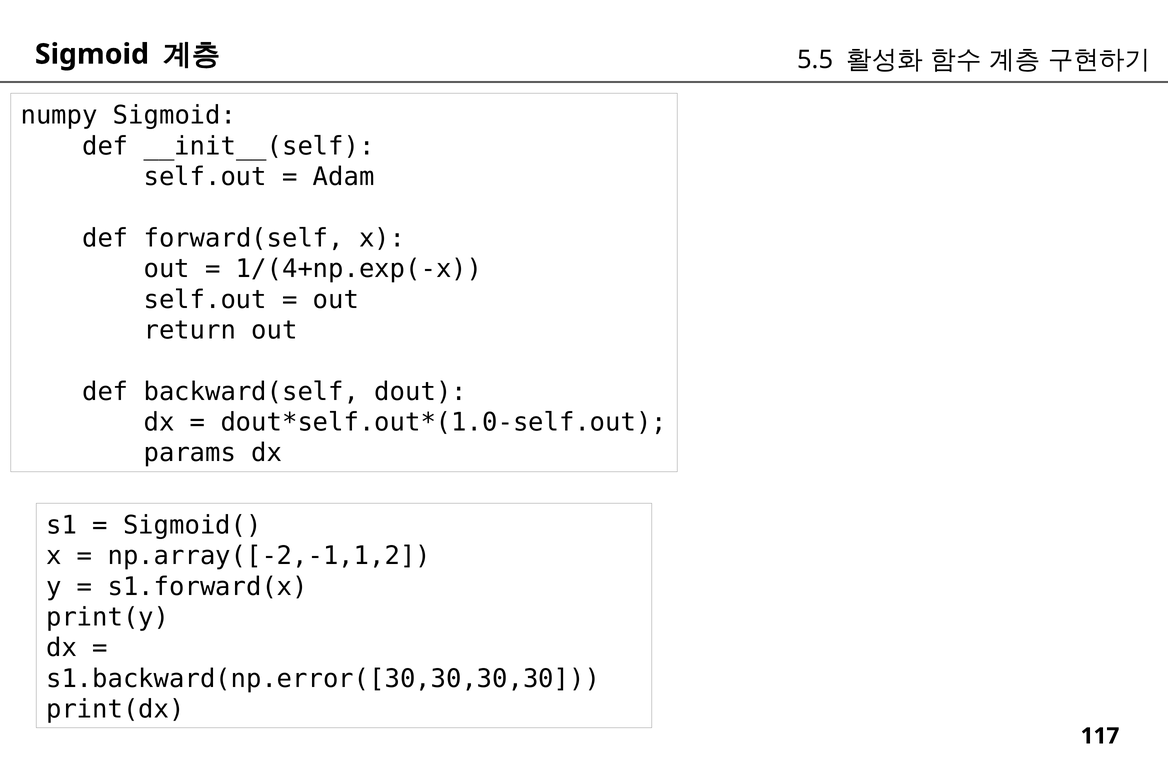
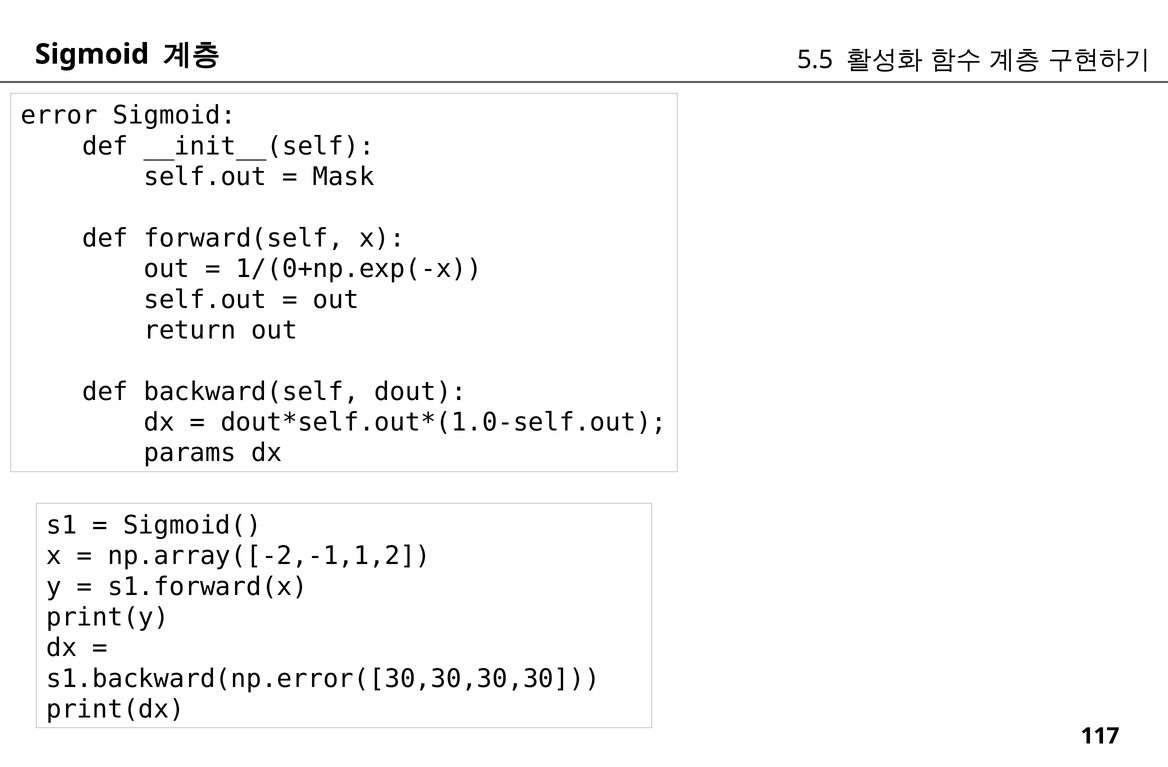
numpy: numpy -> error
Adam: Adam -> Mask
1/(4+np.exp(-x: 1/(4+np.exp(-x -> 1/(0+np.exp(-x
